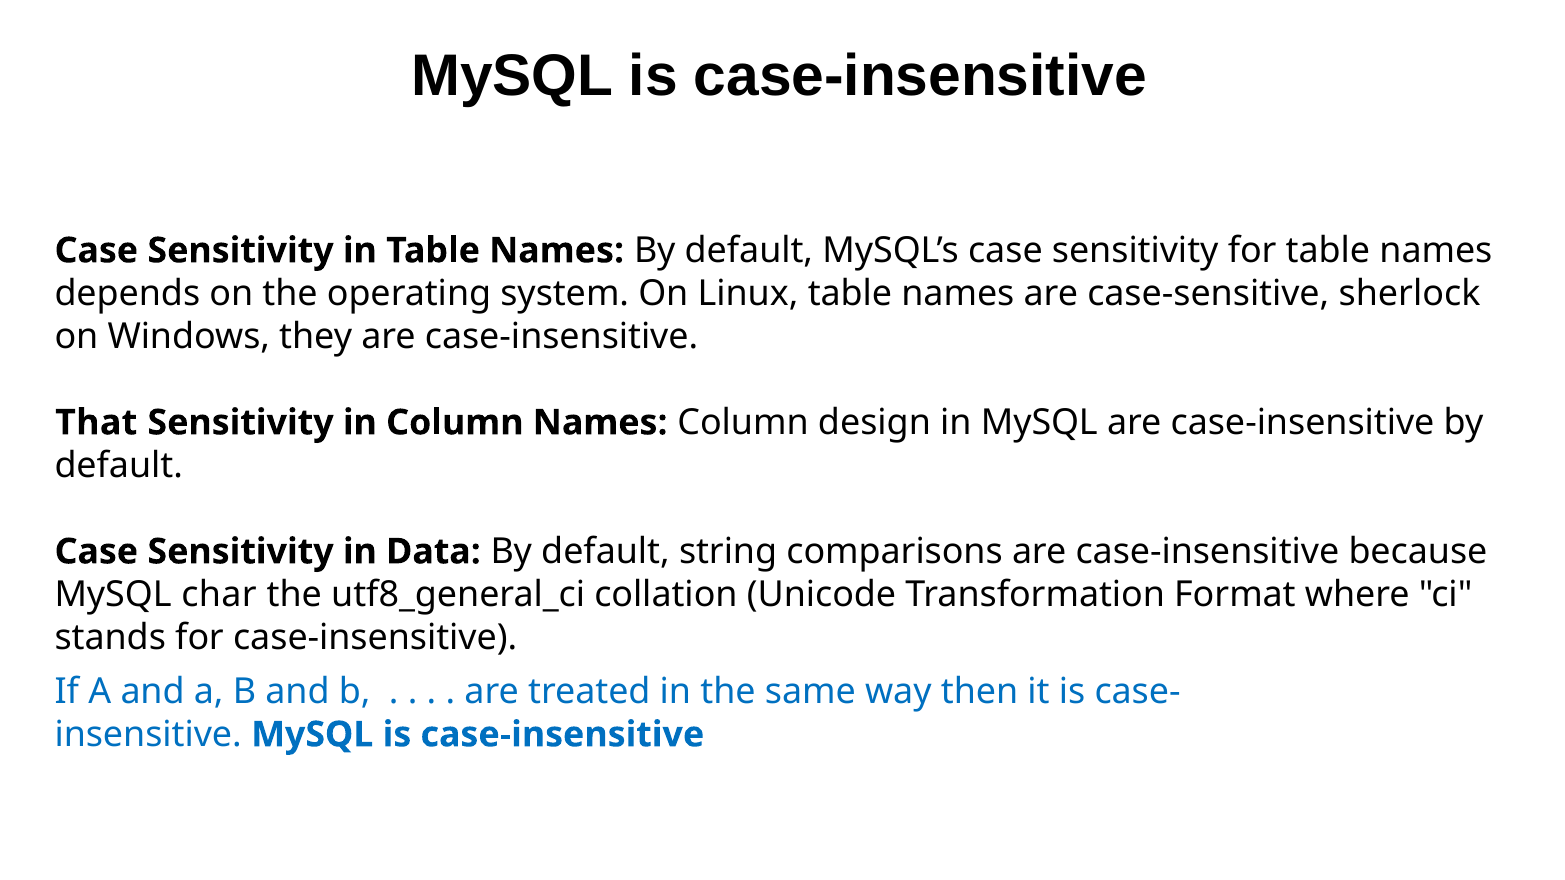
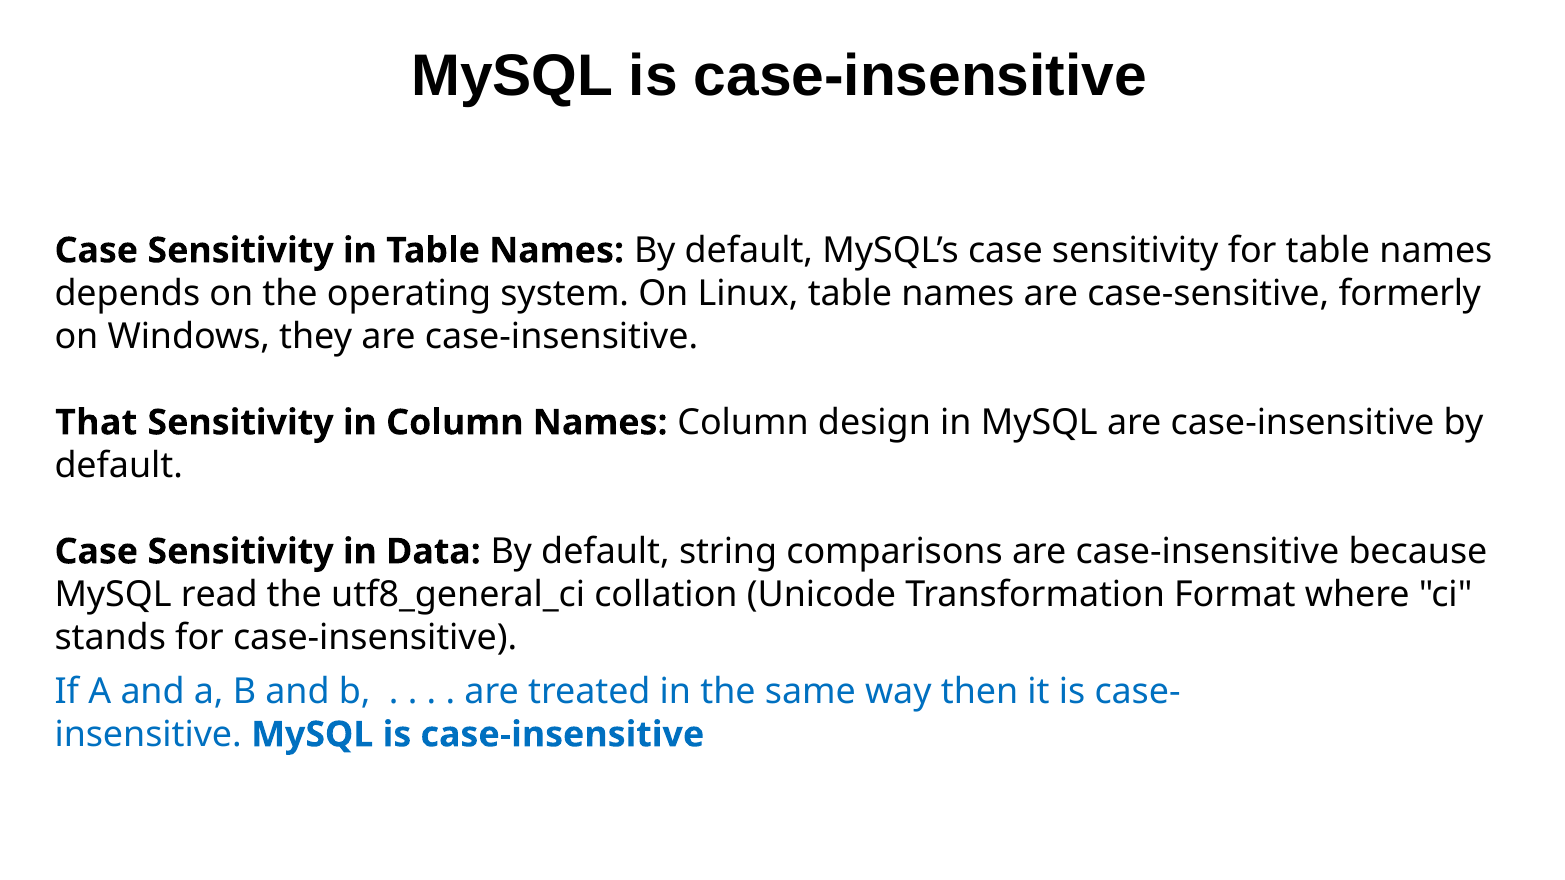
sherlock: sherlock -> formerly
char: char -> read
